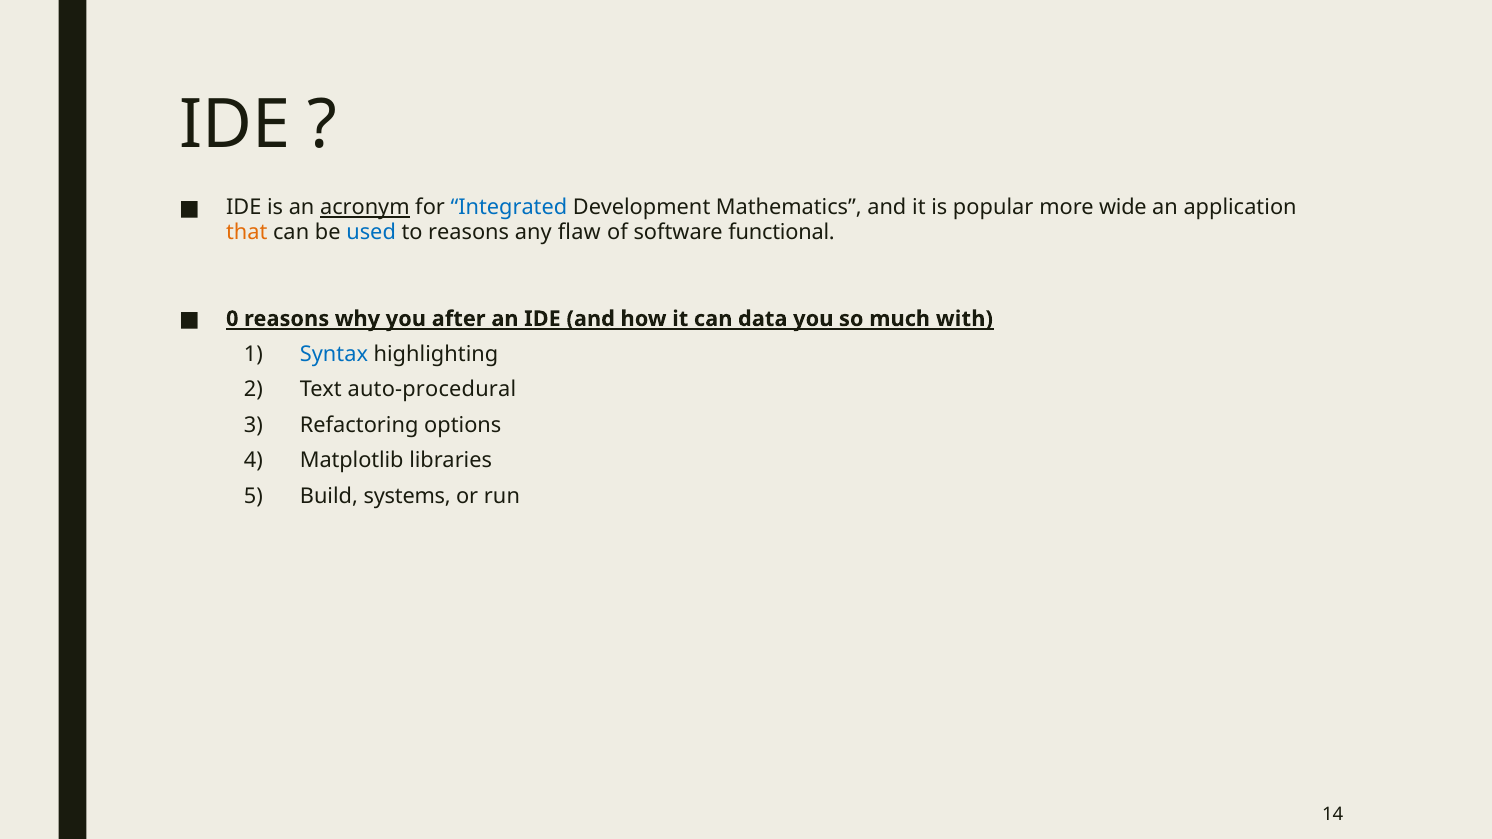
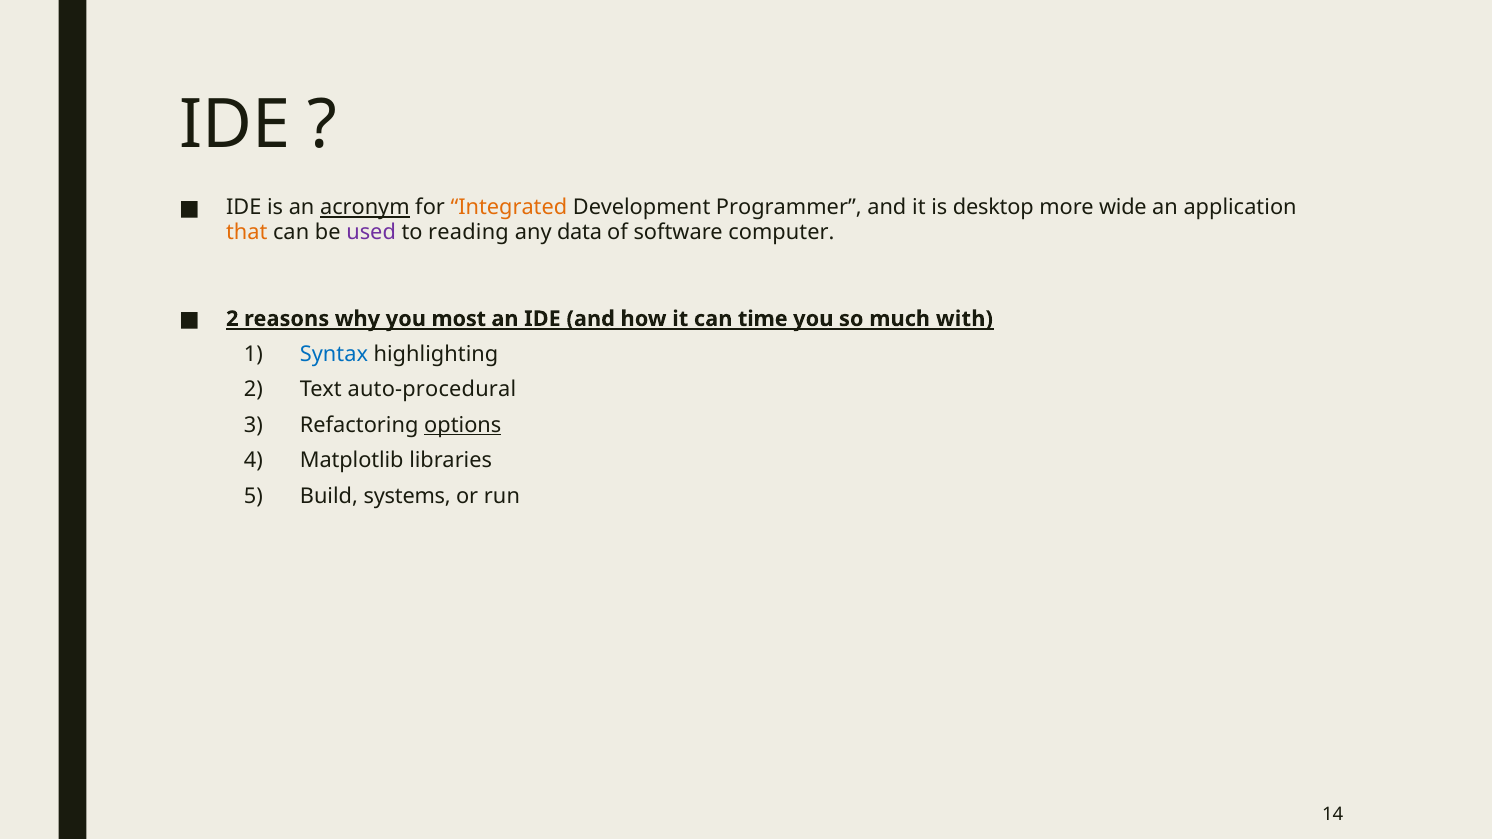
Integrated colour: blue -> orange
Mathematics: Mathematics -> Programmer
popular: popular -> desktop
used colour: blue -> purple
to reasons: reasons -> reading
flaw: flaw -> data
functional: functional -> computer
0 at (232, 319): 0 -> 2
after: after -> most
data: data -> time
options underline: none -> present
